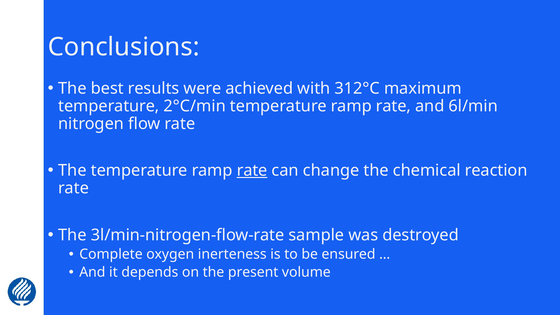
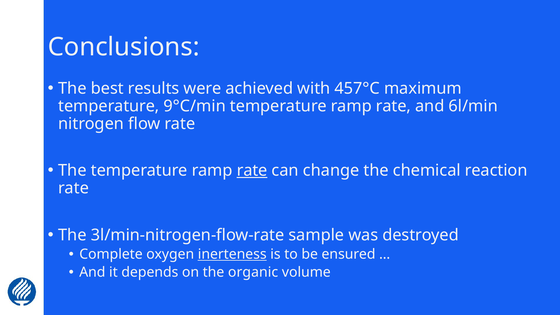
312°C: 312°C -> 457°C
2°C/min: 2°C/min -> 9°C/min
inerteness underline: none -> present
present: present -> organic
